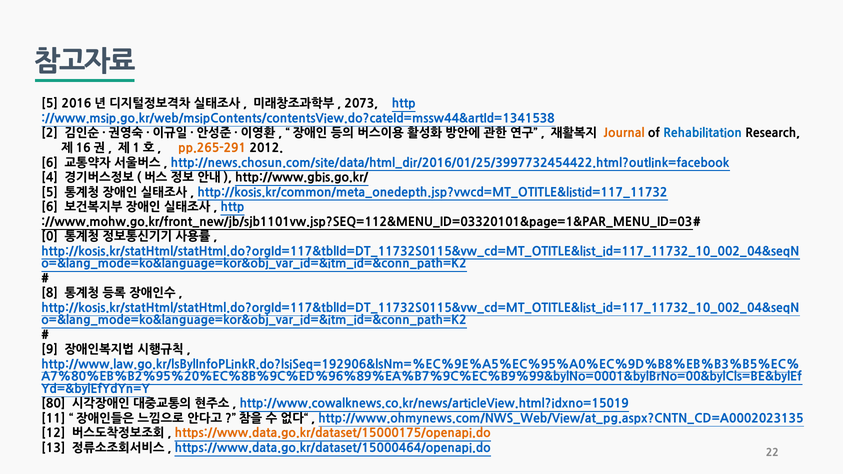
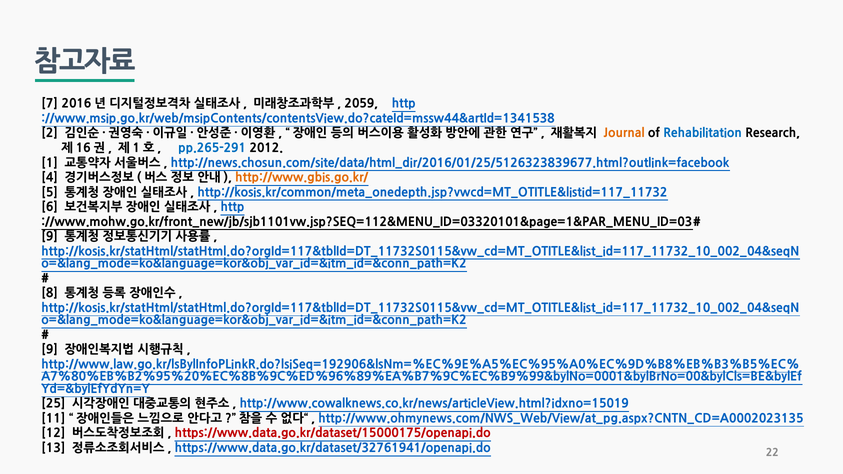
5 at (50, 104): 5 -> 7
2073: 2073 -> 2059
pp.265-291 colour: orange -> blue
6 at (50, 163): 6 -> 1
http://news.chosun.com/site/data/html_dir/2016/01/25/3997732454422.html?outlink=facebook: http://news.chosun.com/site/data/html_dir/2016/01/25/3997732454422.html?outlink=facebook -> http://news.chosun.com/site/data/html_dir/2016/01/25/5126323839677.html?outlink=facebook
http://www.gbis.go.kr/ colour: black -> orange
0 at (50, 237): 0 -> 9
80: 80 -> 25
https://www.data.go.kr/dataset/15000175/openapi.do colour: orange -> red
https://www.data.go.kr/dataset/15000464/openapi.do: https://www.data.go.kr/dataset/15000464/openapi.do -> https://www.data.go.kr/dataset/32761941/openapi.do
